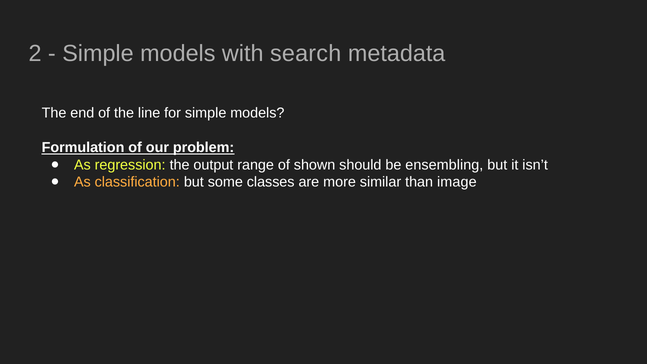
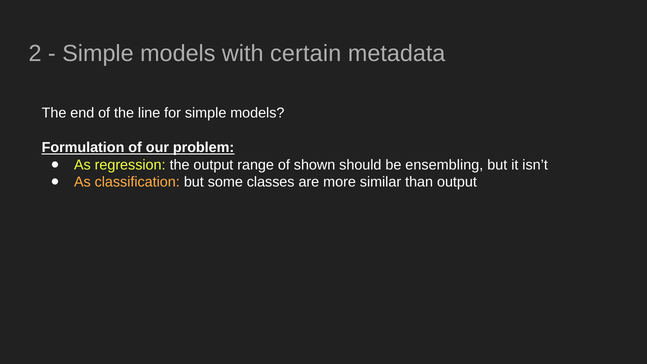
search: search -> certain
than image: image -> output
